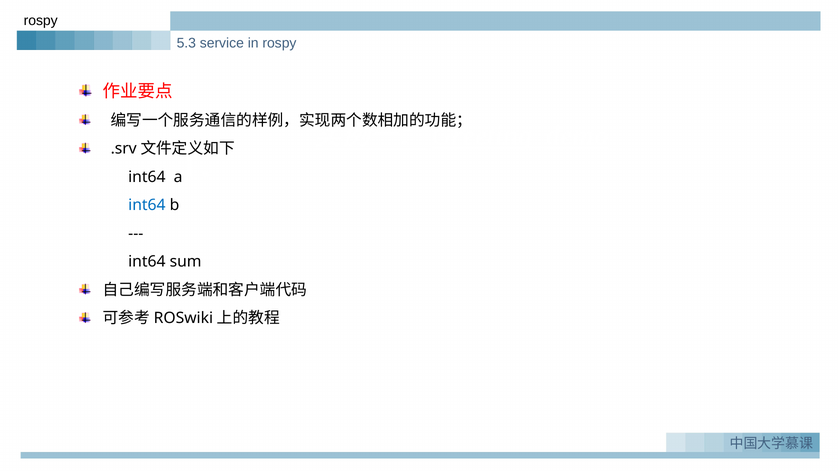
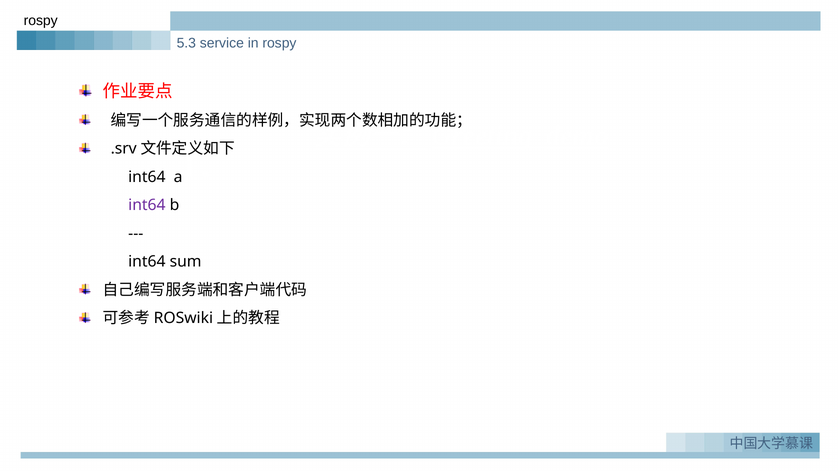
int64 at (147, 205) colour: blue -> purple
